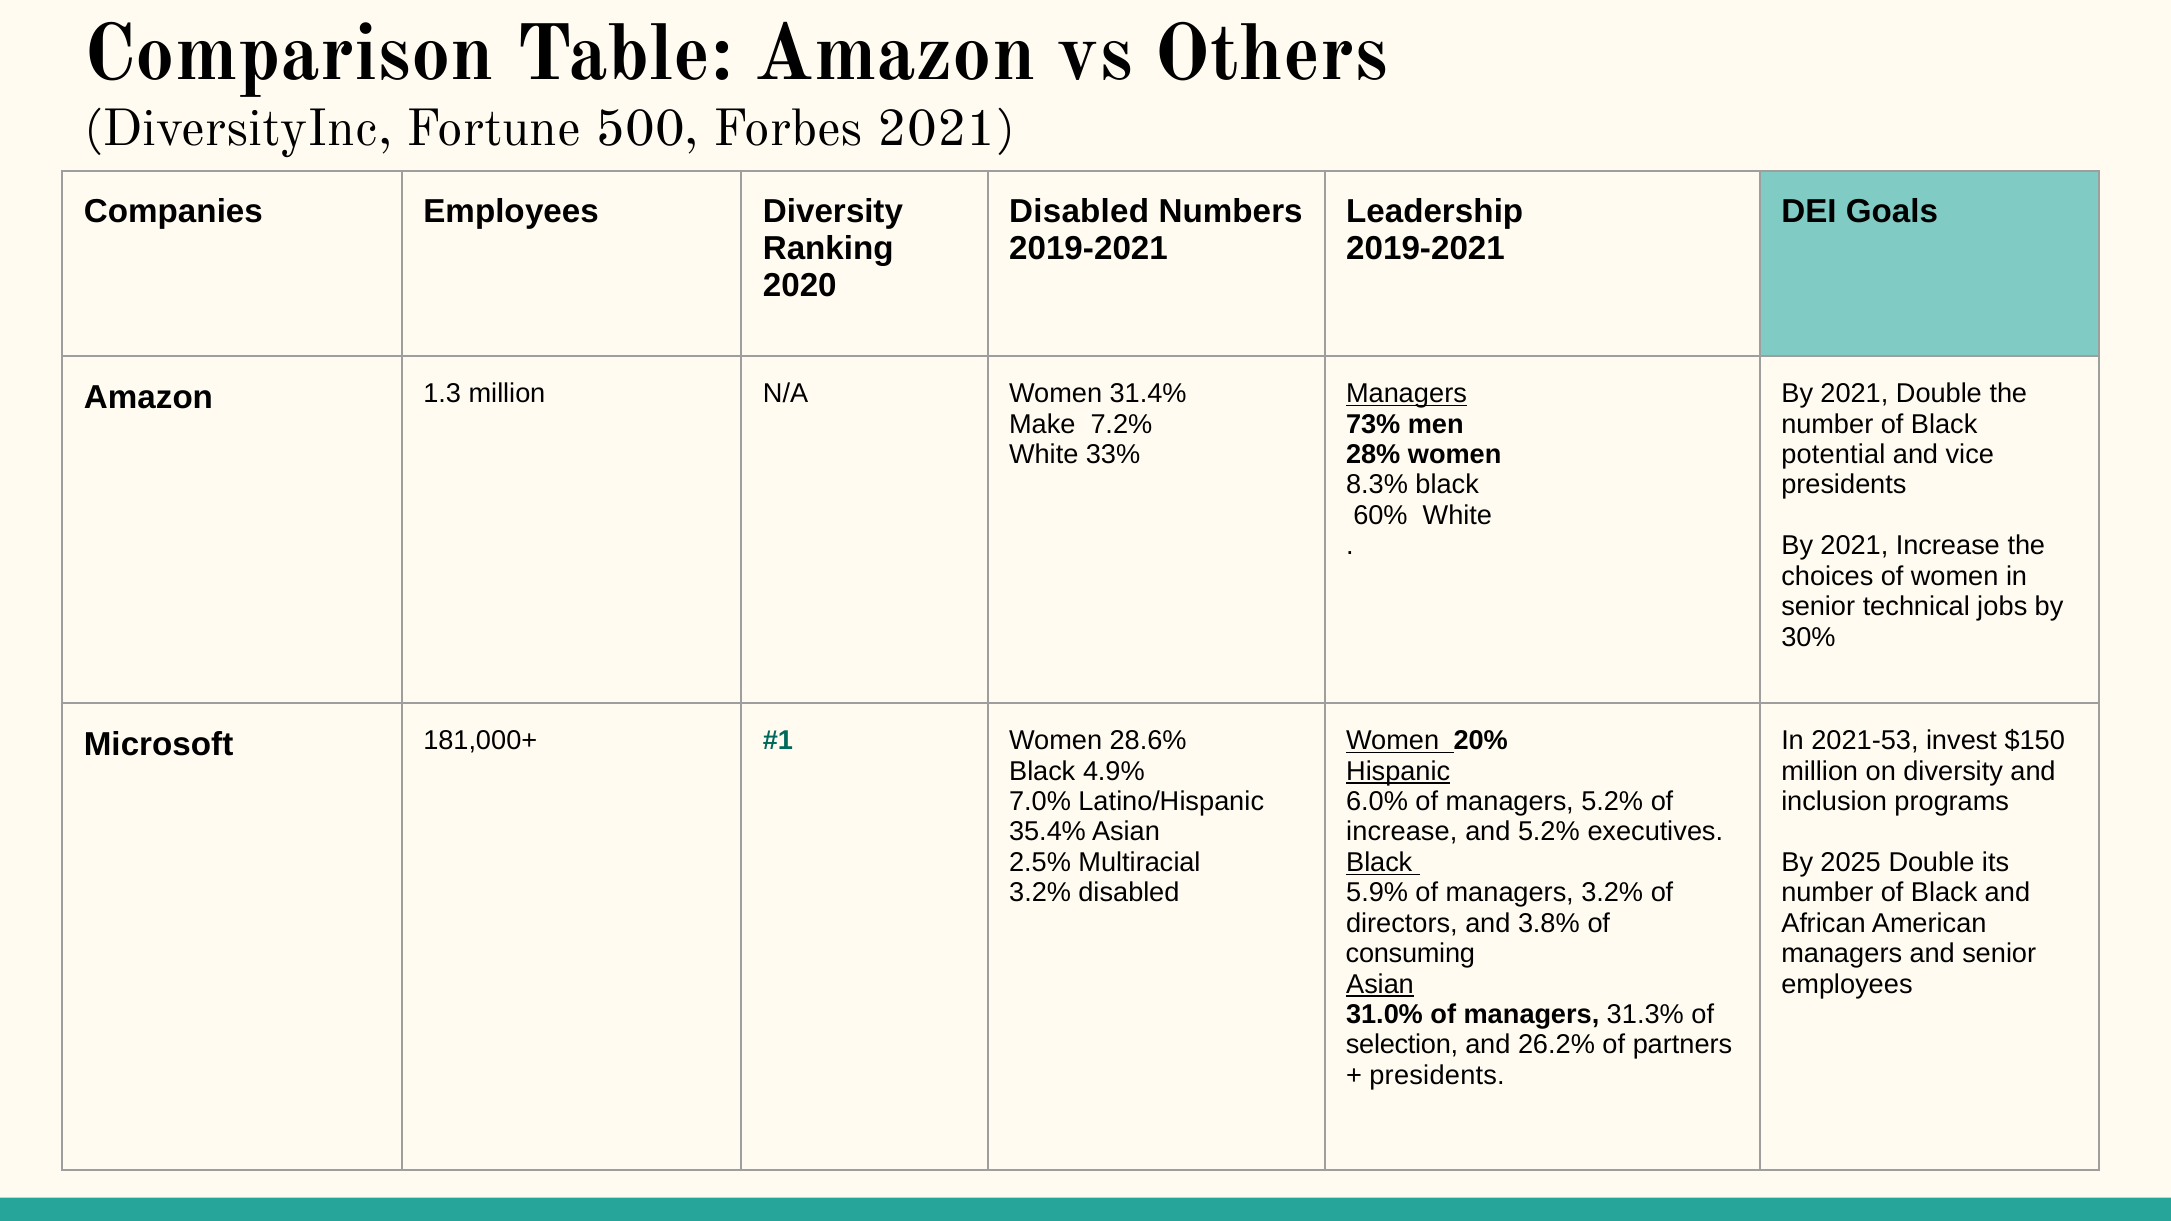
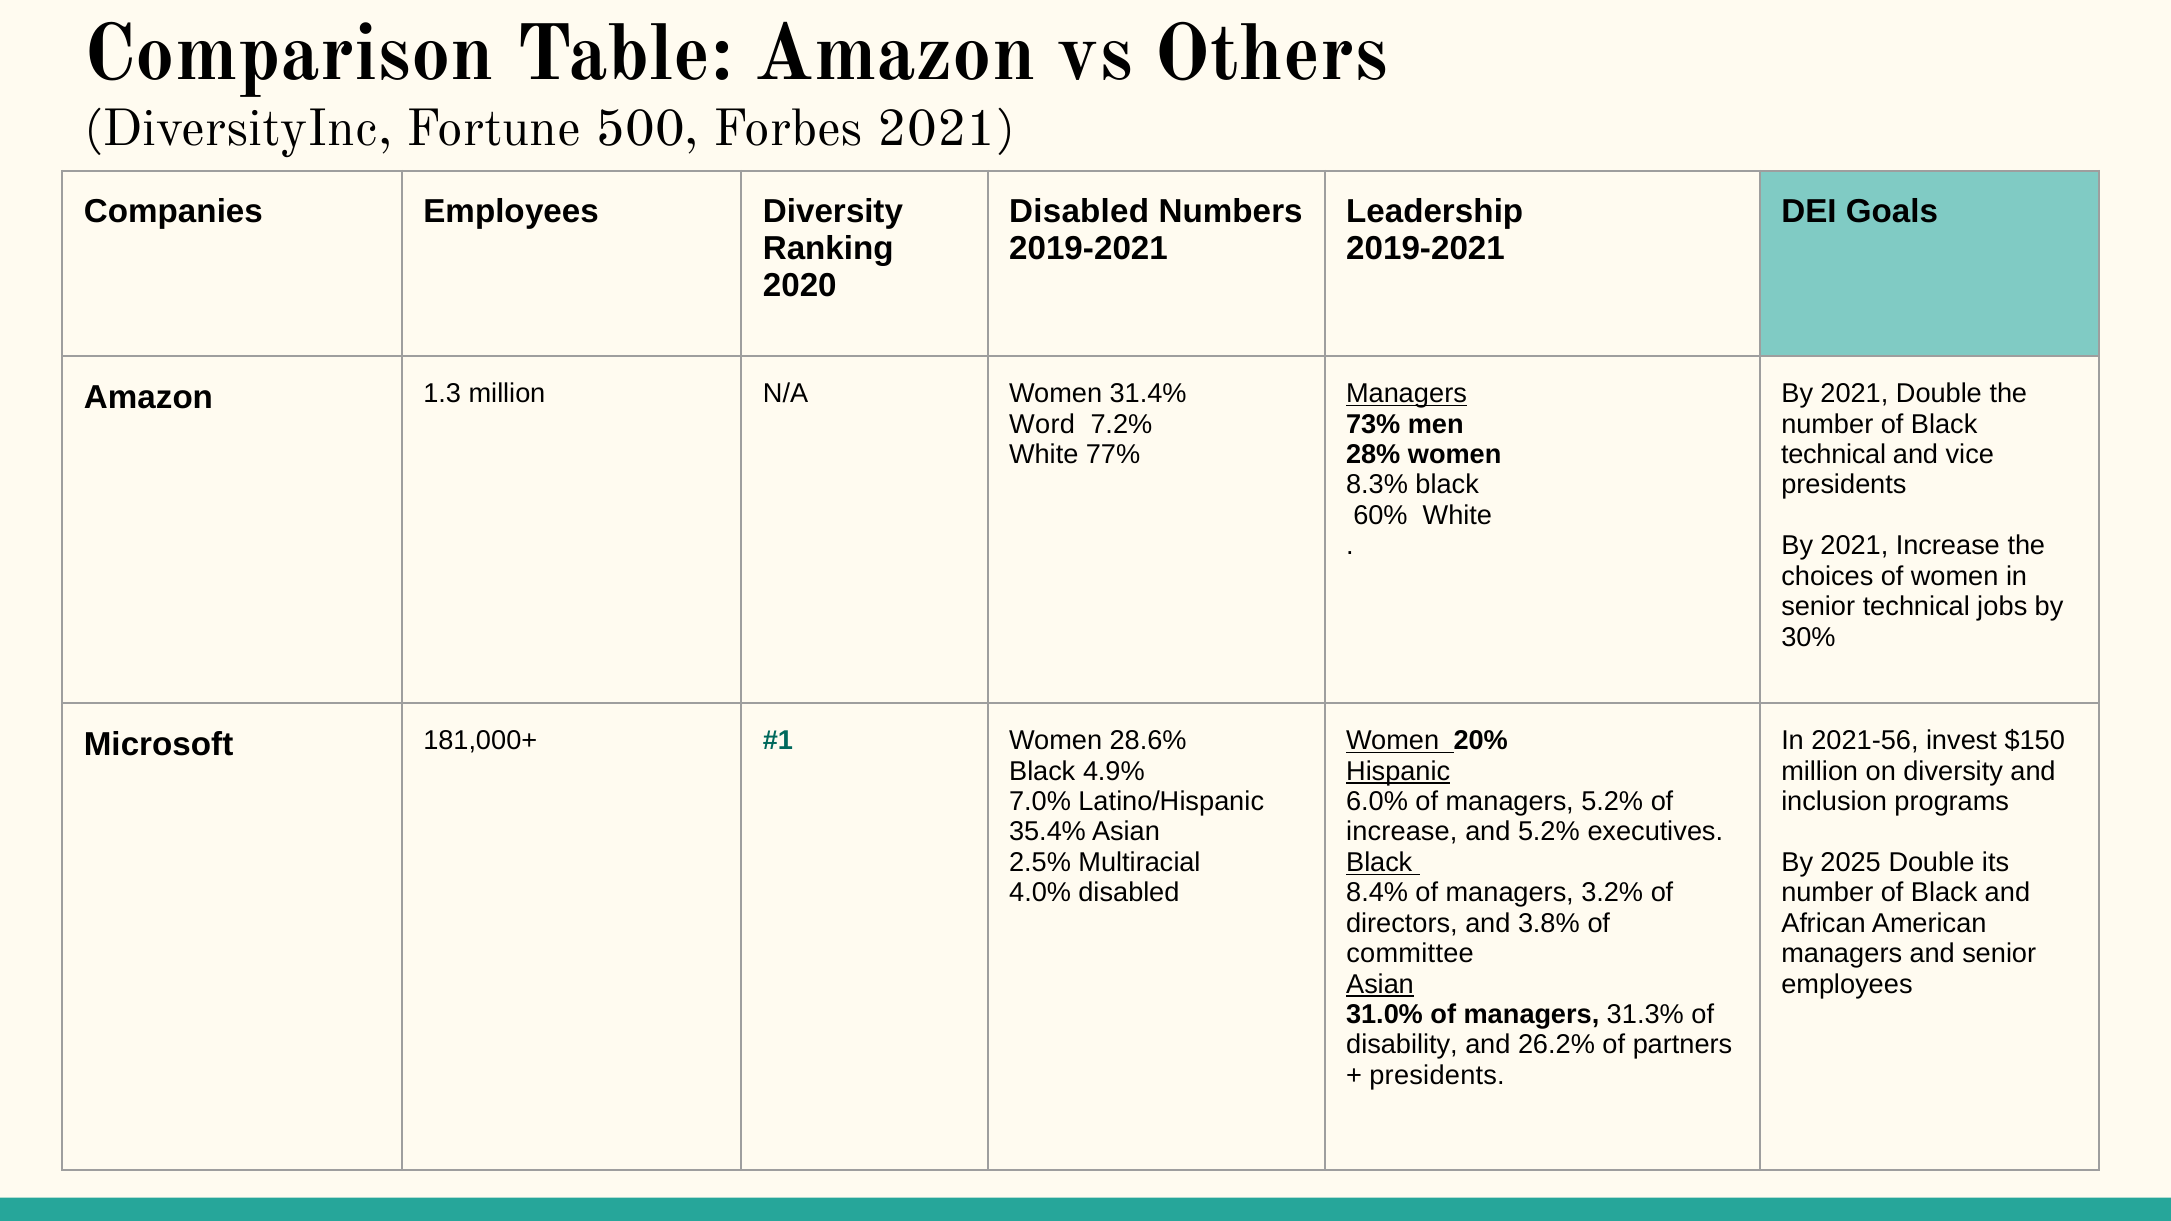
Make: Make -> Word
33%: 33% -> 77%
potential at (1833, 455): potential -> technical
2021-53: 2021-53 -> 2021-56
3.2% at (1040, 893): 3.2% -> 4.0%
5.9%: 5.9% -> 8.4%
consuming: consuming -> committee
selection: selection -> disability
